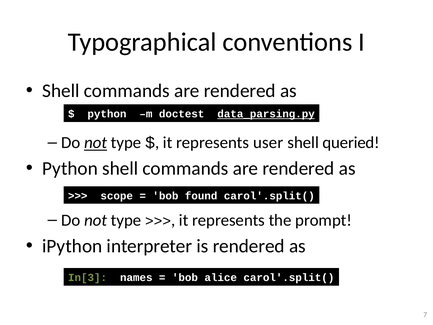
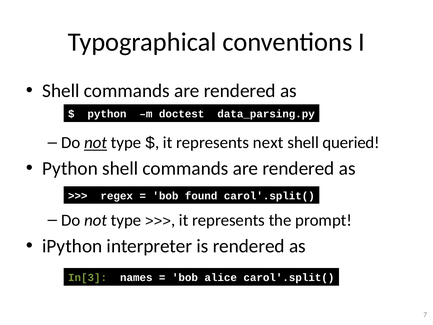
data_parsing.py underline: present -> none
user: user -> next
scope: scope -> regex
